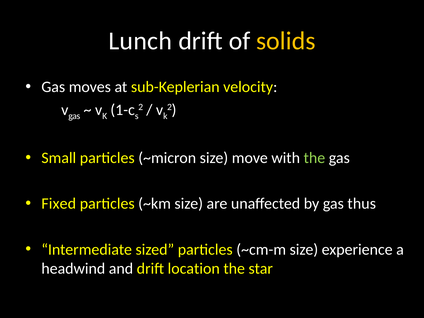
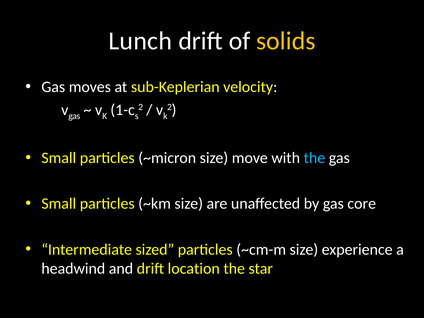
the at (314, 158) colour: light green -> light blue
Fixed at (59, 204): Fixed -> Small
thus: thus -> core
